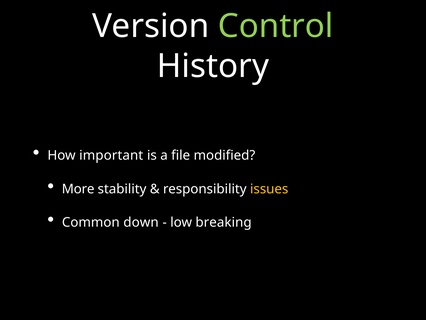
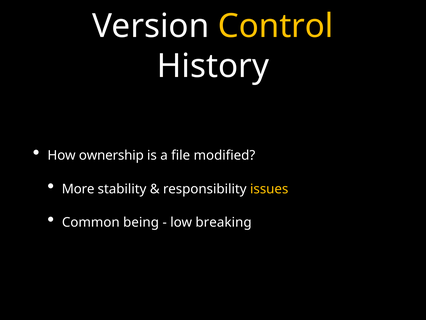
Control colour: light green -> yellow
important: important -> ownership
down: down -> being
